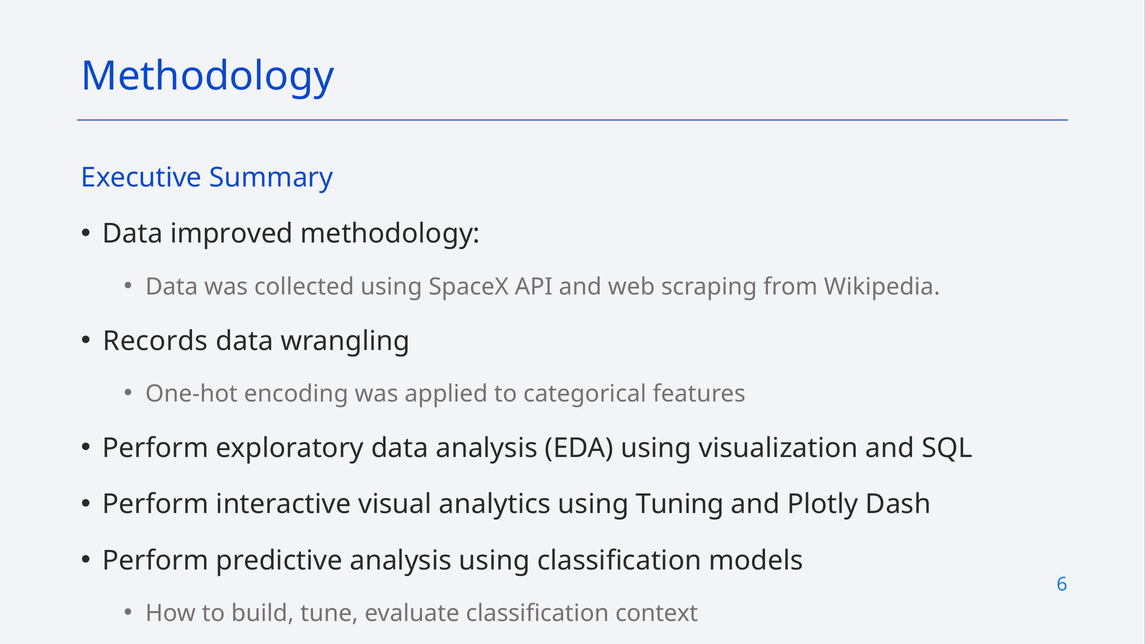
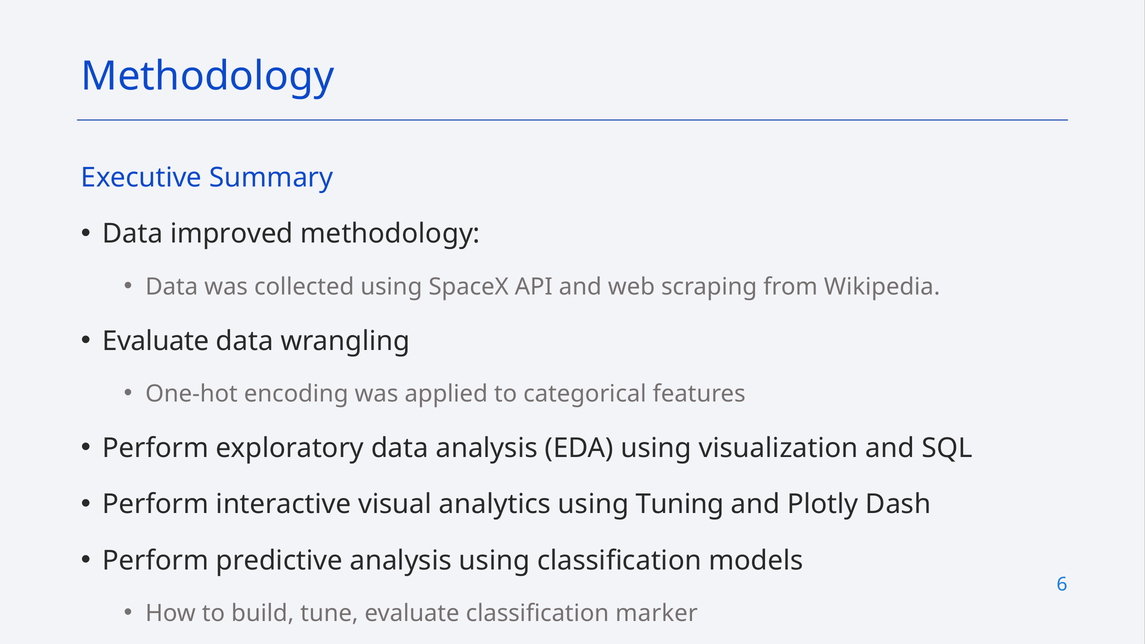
Records at (155, 341): Records -> Evaluate
context: context -> marker
